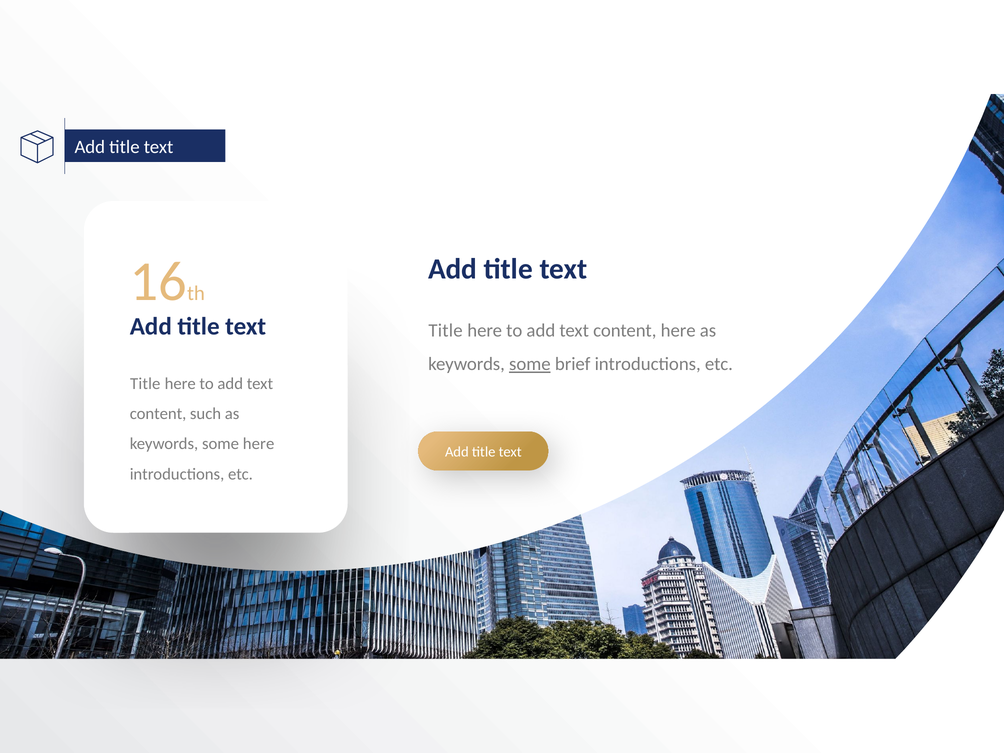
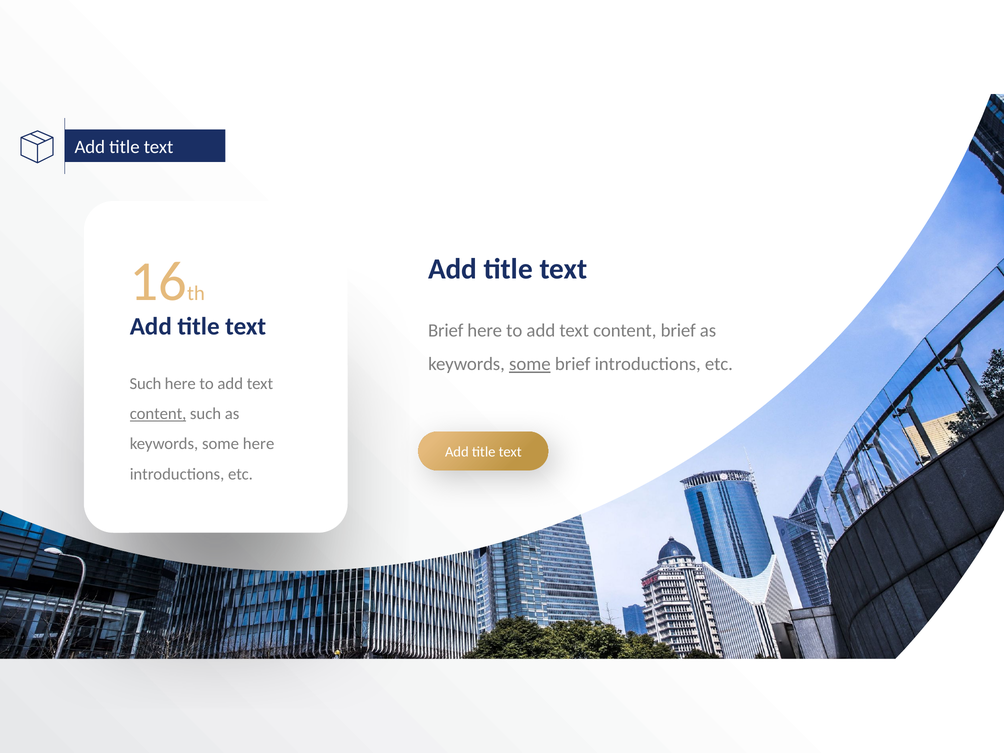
Title at (446, 330): Title -> Brief
content here: here -> brief
Title at (145, 384): Title -> Such
content at (158, 414) underline: none -> present
